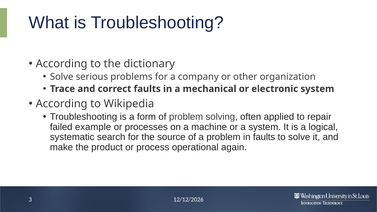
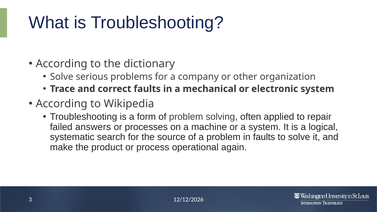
example: example -> answers
